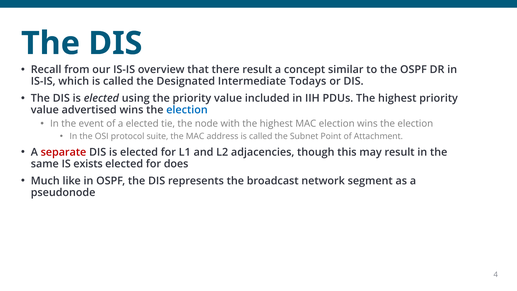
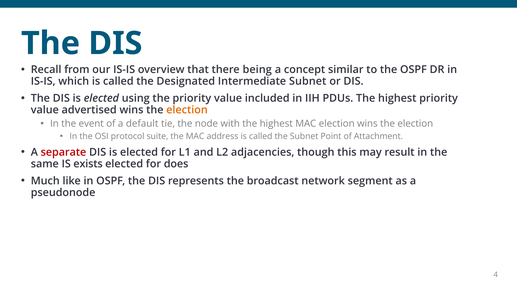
there result: result -> being
Intermediate Todays: Todays -> Subnet
election at (187, 110) colour: blue -> orange
a elected: elected -> default
